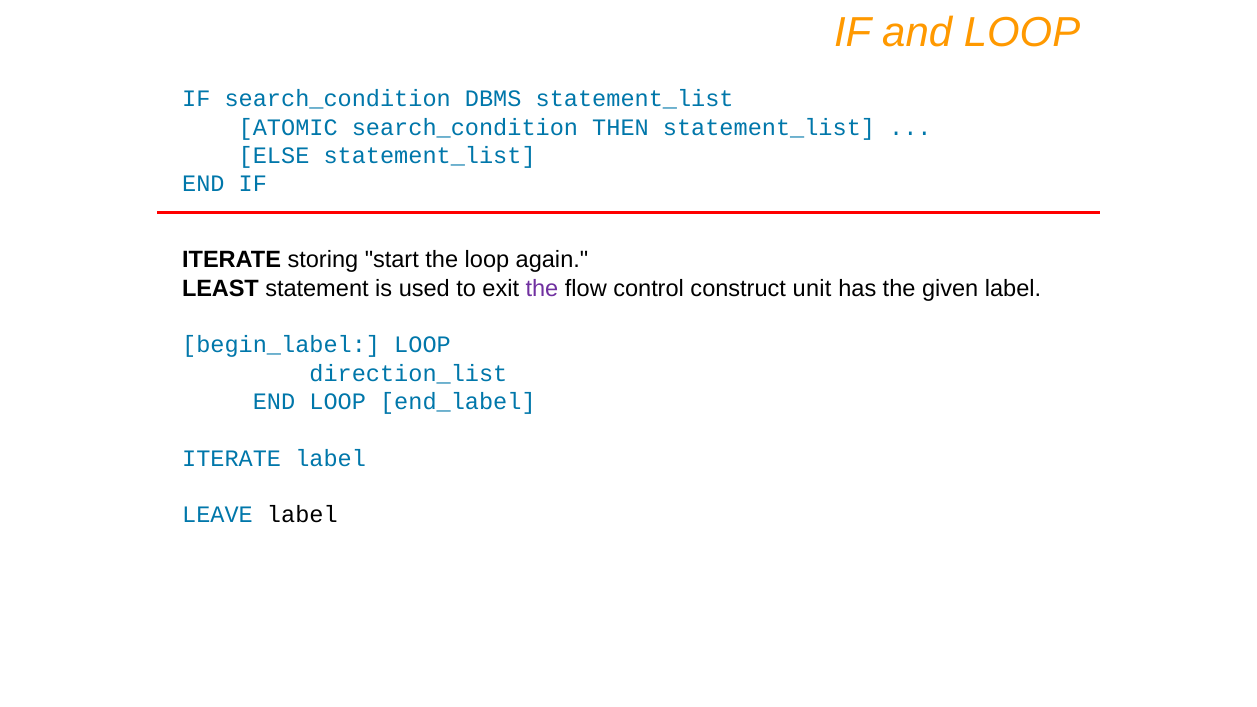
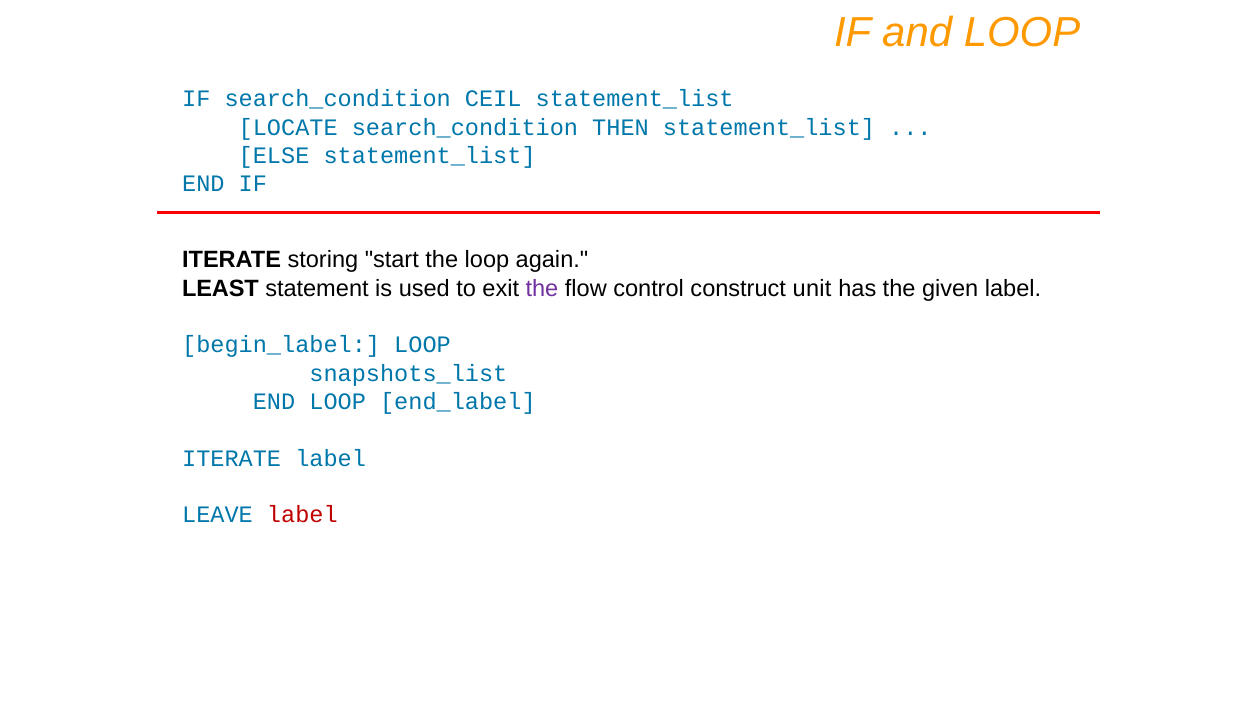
DBMS: DBMS -> CEIL
ATOMIC: ATOMIC -> LOCATE
direction_list: direction_list -> snapshots_list
label at (302, 515) colour: black -> red
